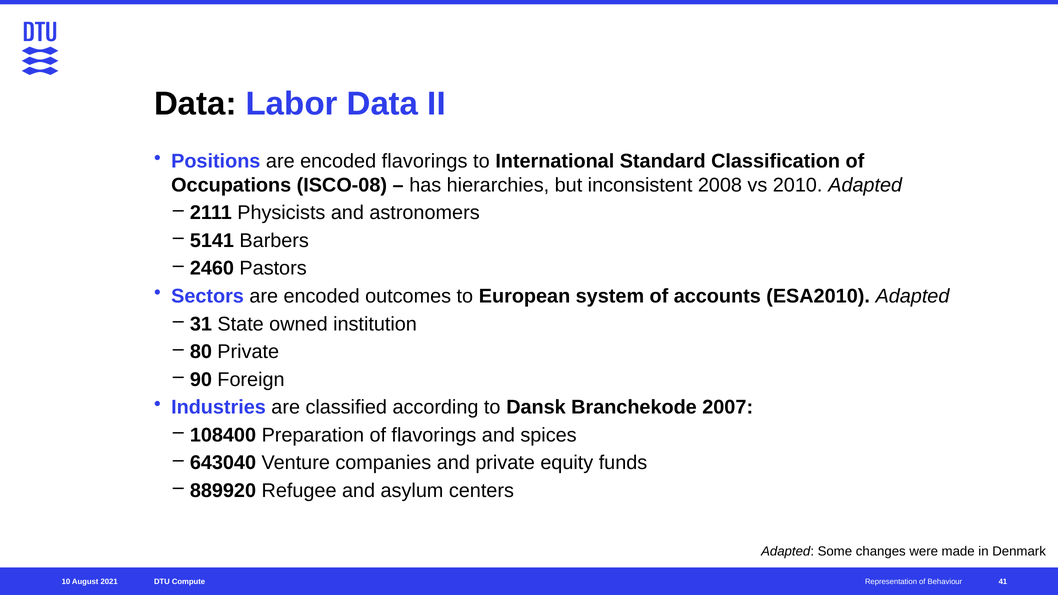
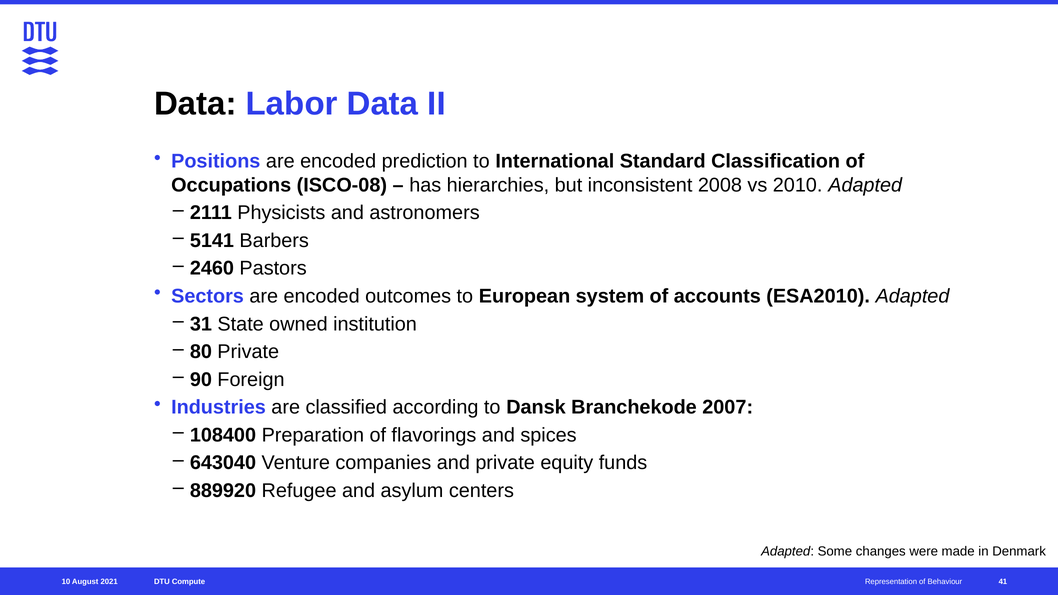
encoded flavorings: flavorings -> prediction
